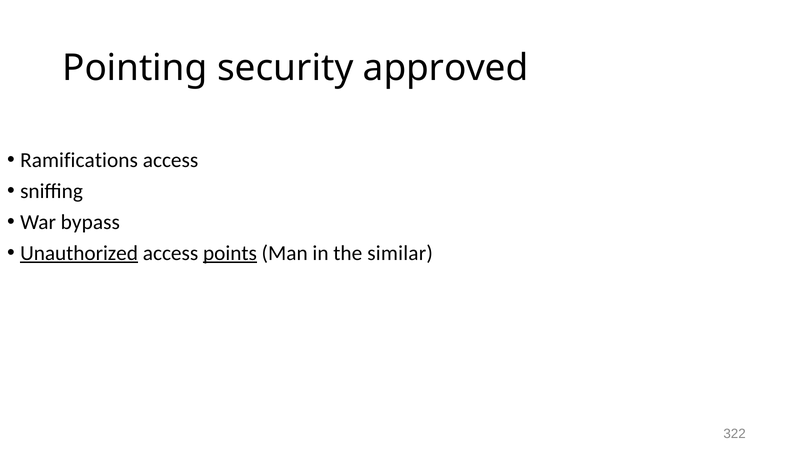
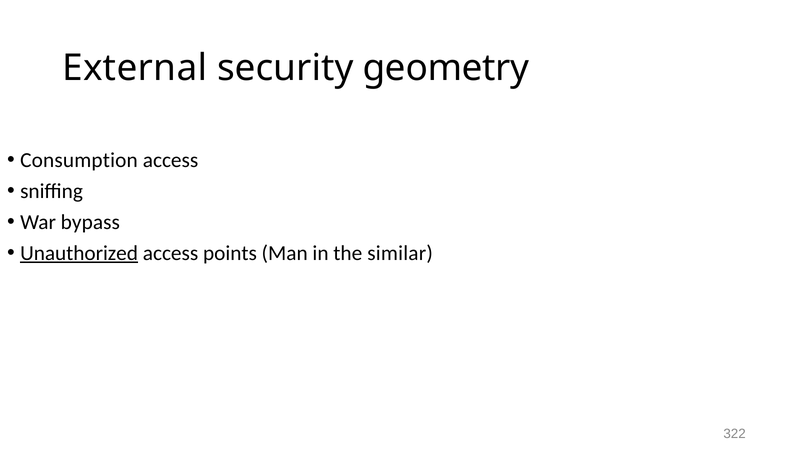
Pointing: Pointing -> External
approved: approved -> geometry
Ramifications: Ramifications -> Consumption
points underline: present -> none
